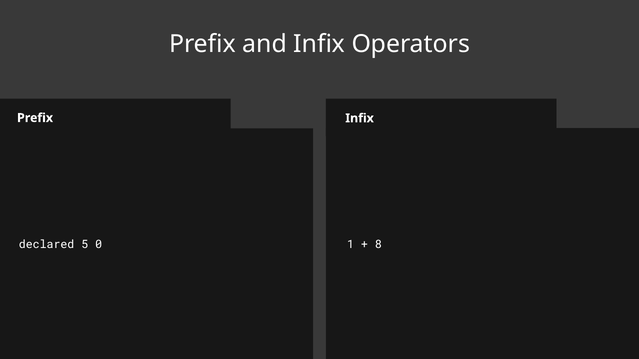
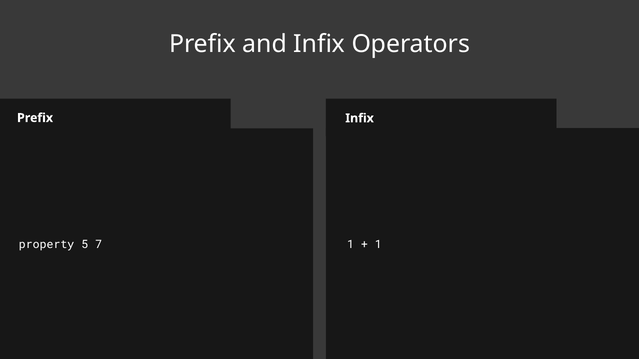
declared: declared -> property
0: 0 -> 7
8 at (378, 245): 8 -> 1
